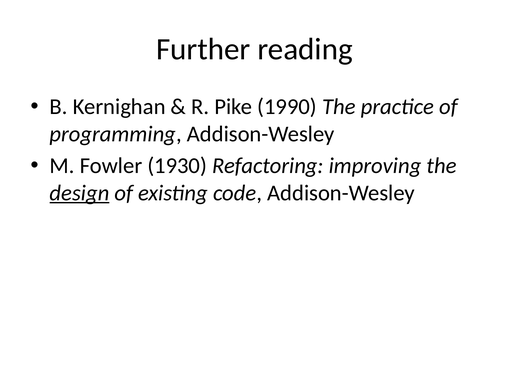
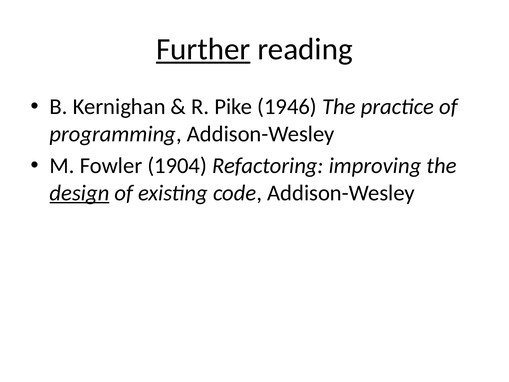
Further underline: none -> present
1990: 1990 -> 1946
1930: 1930 -> 1904
